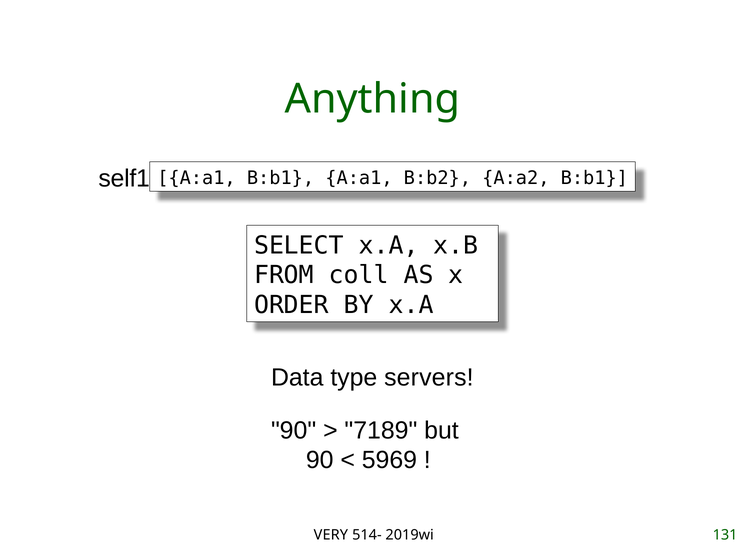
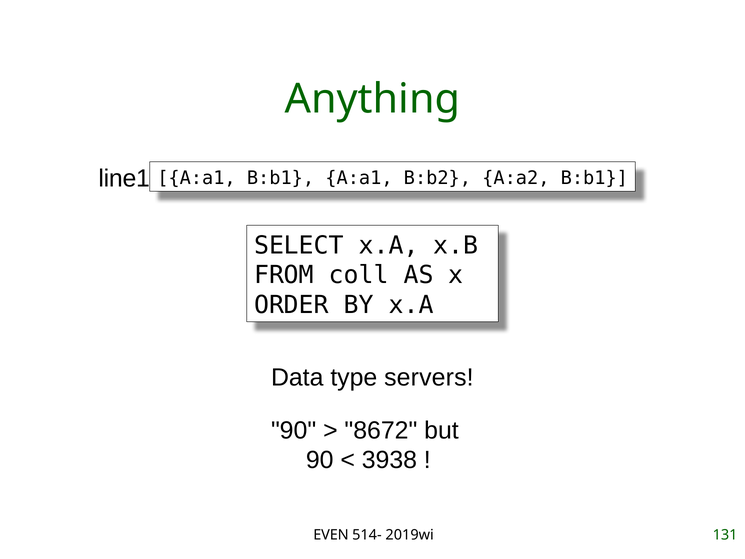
self1: self1 -> line1
7189: 7189 -> 8672
5969: 5969 -> 3938
VERY: VERY -> EVEN
